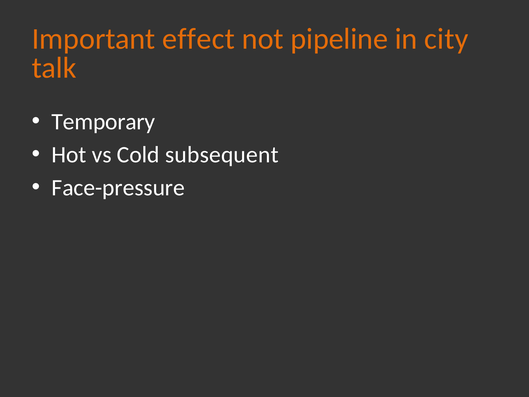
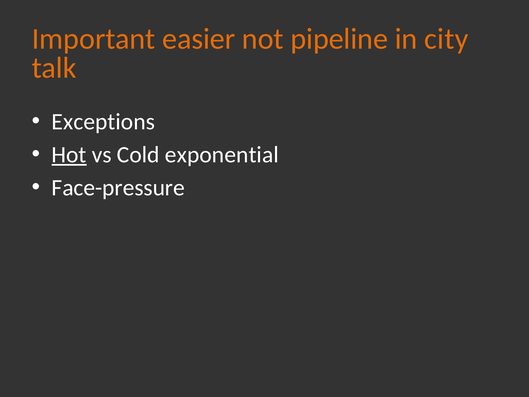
effect: effect -> easier
Temporary: Temporary -> Exceptions
Hot underline: none -> present
subsequent: subsequent -> exponential
